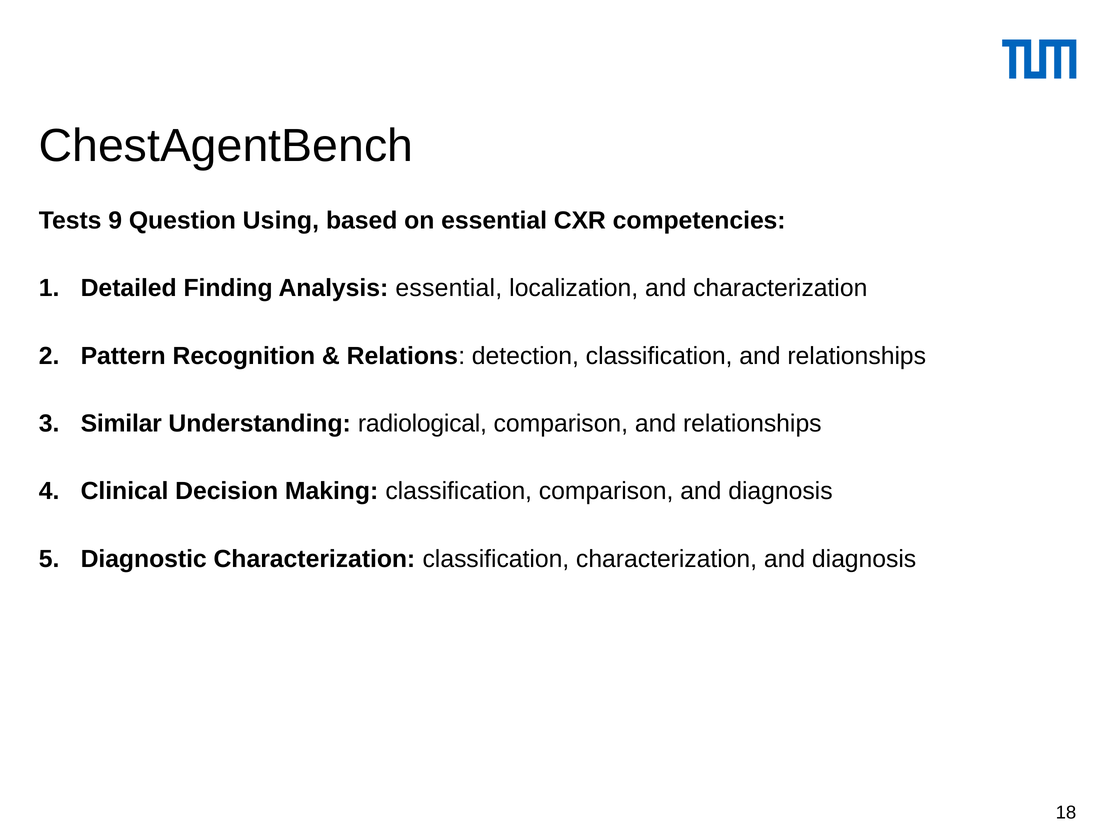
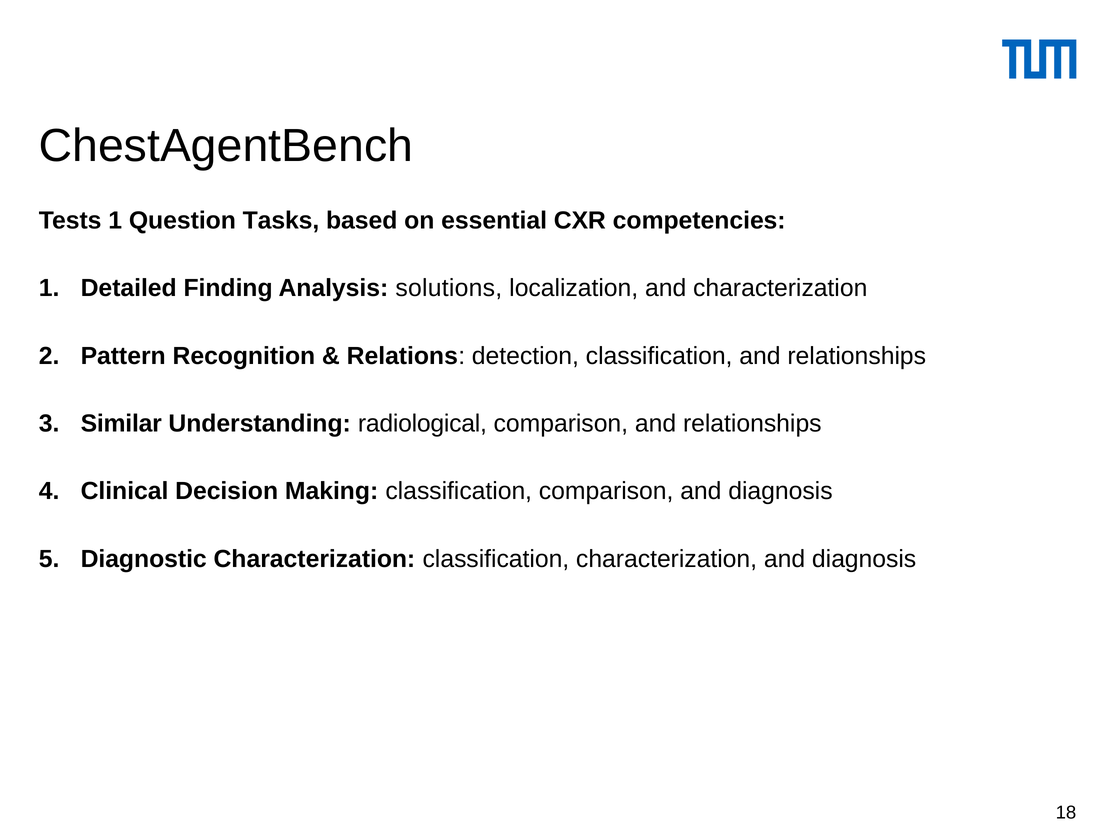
Tests 9: 9 -> 1
Using: Using -> Tasks
Analysis essential: essential -> solutions
